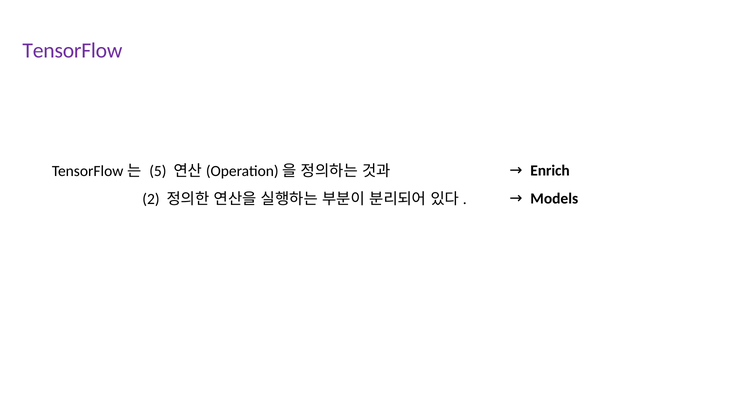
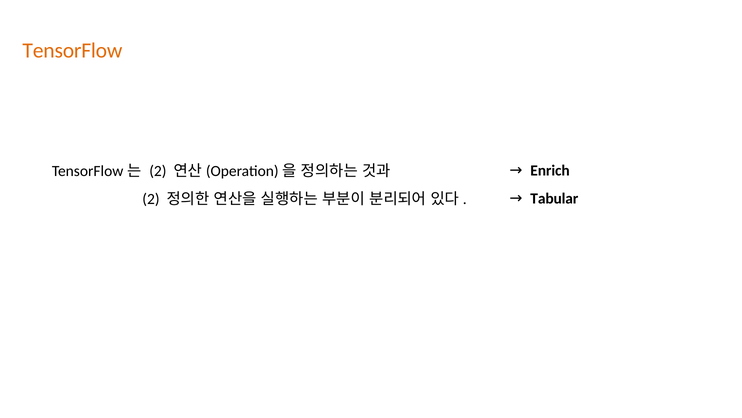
TensorFlow colour: purple -> orange
5 at (158, 171): 5 -> 2
Models: Models -> Tabular
